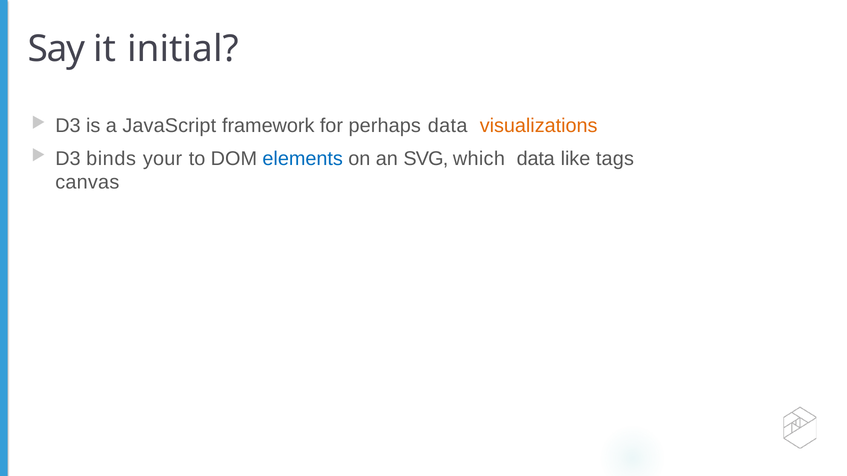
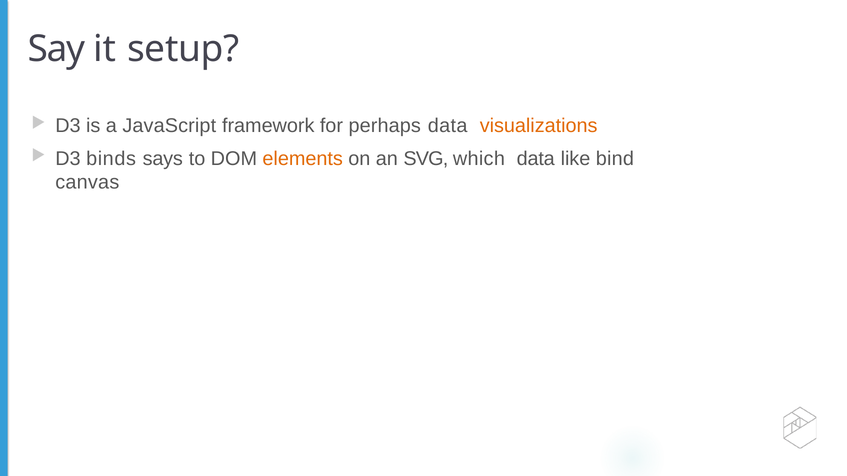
initial: initial -> setup
your: your -> says
elements colour: blue -> orange
tags: tags -> bind
